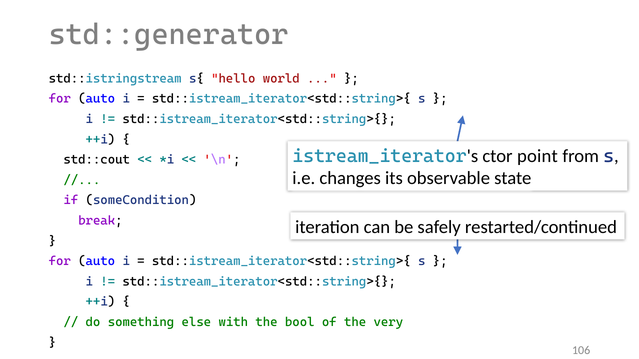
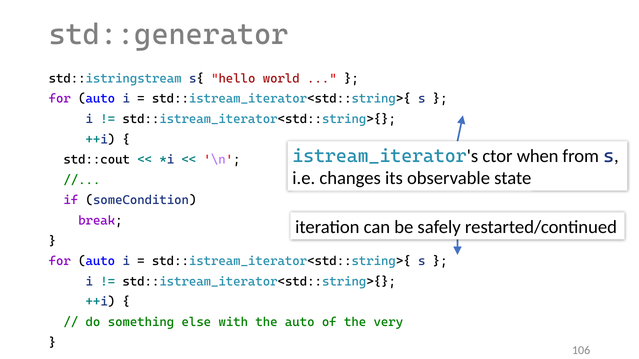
point: point -> when
the bool: bool -> auto
